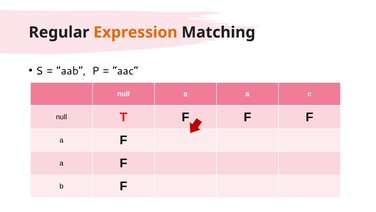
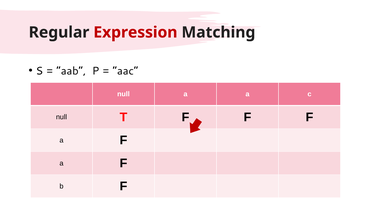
Expression colour: orange -> red
